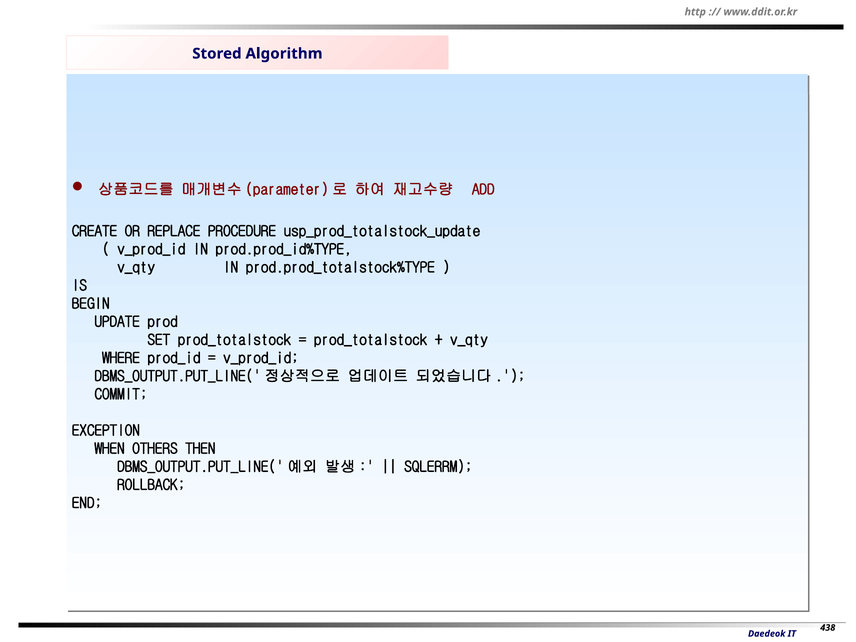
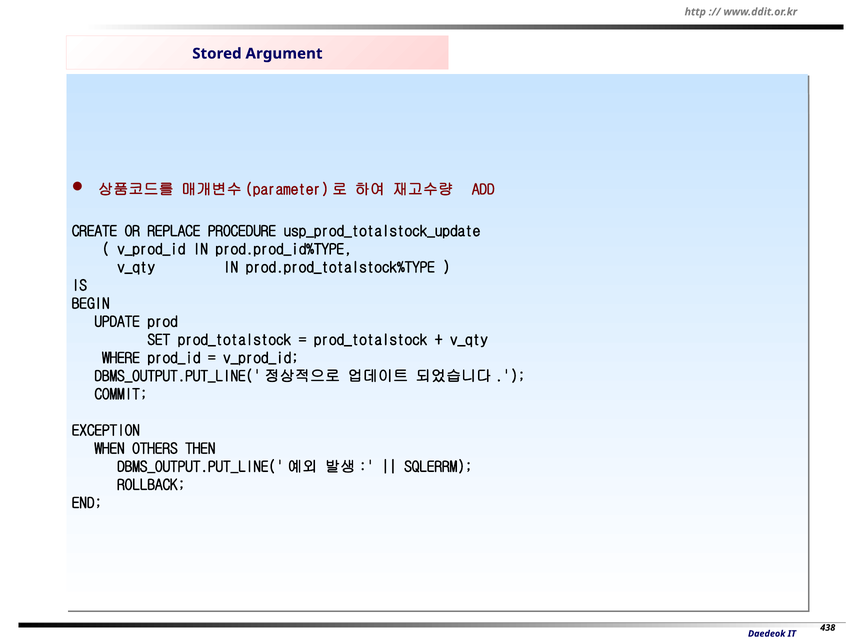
Algorithm: Algorithm -> Argument
